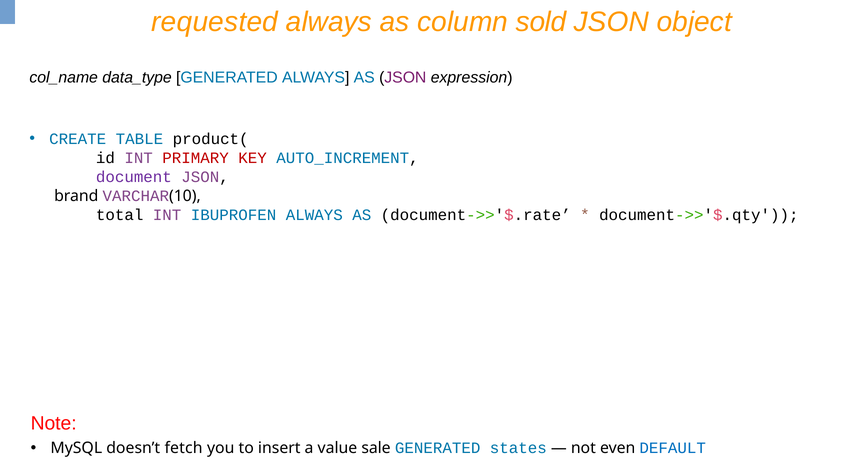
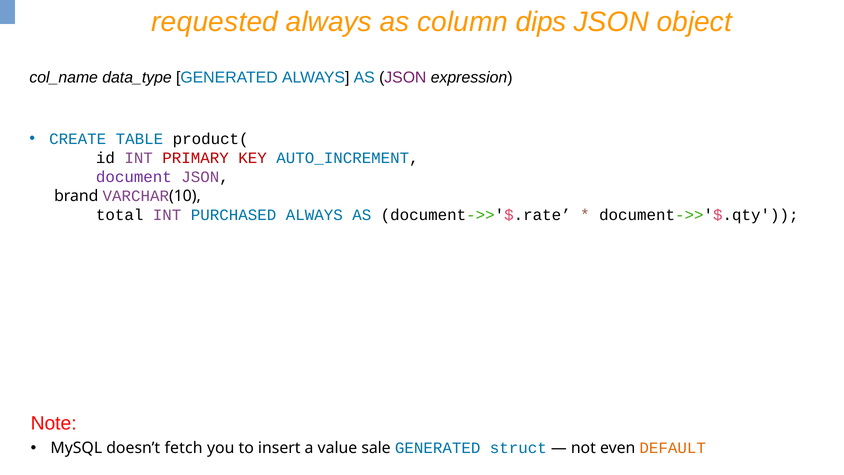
sold: sold -> dips
IBUPROFEN: IBUPROFEN -> PURCHASED
states: states -> struct
DEFAULT colour: blue -> orange
